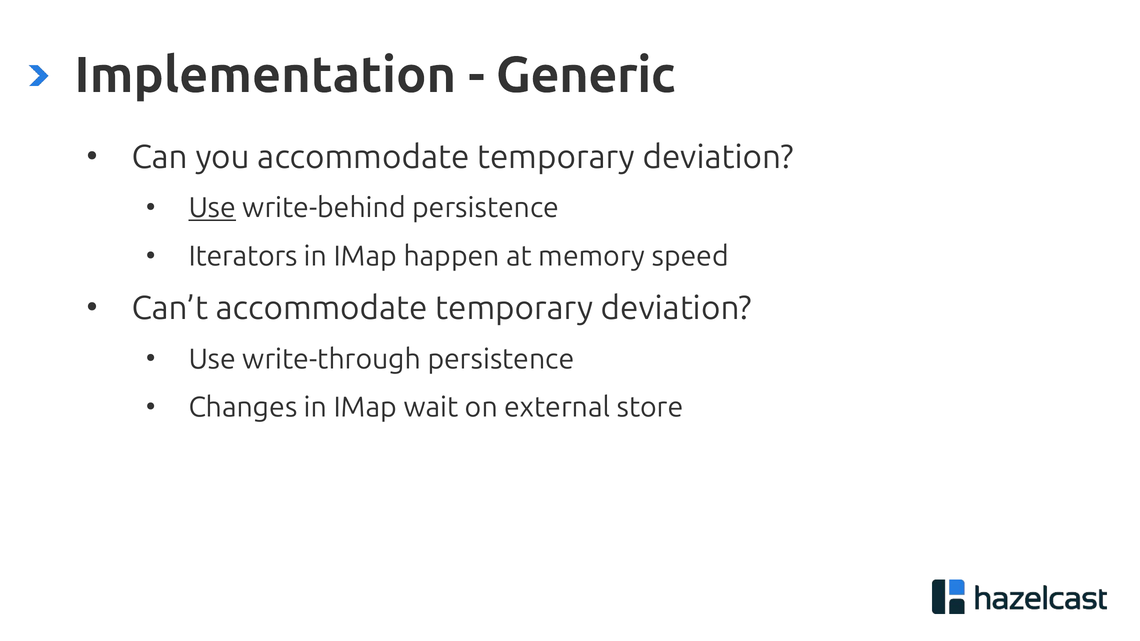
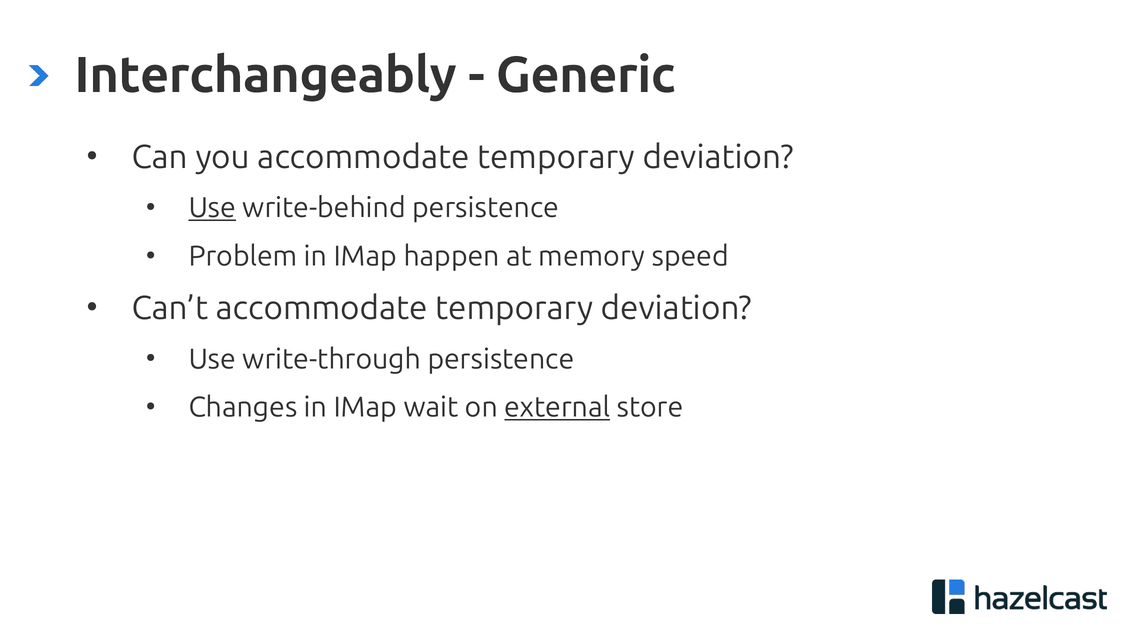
Implementation: Implementation -> Interchangeably
Iterators: Iterators -> Problem
external underline: none -> present
